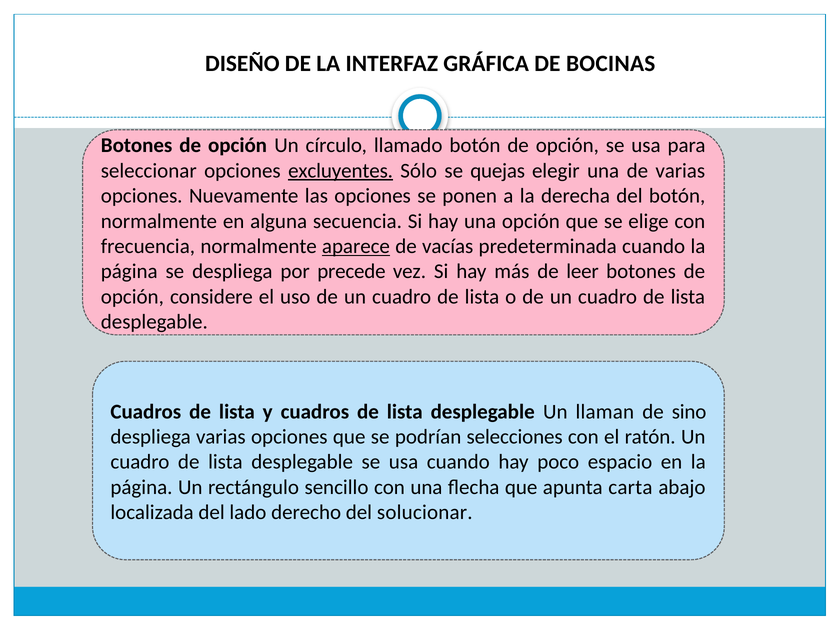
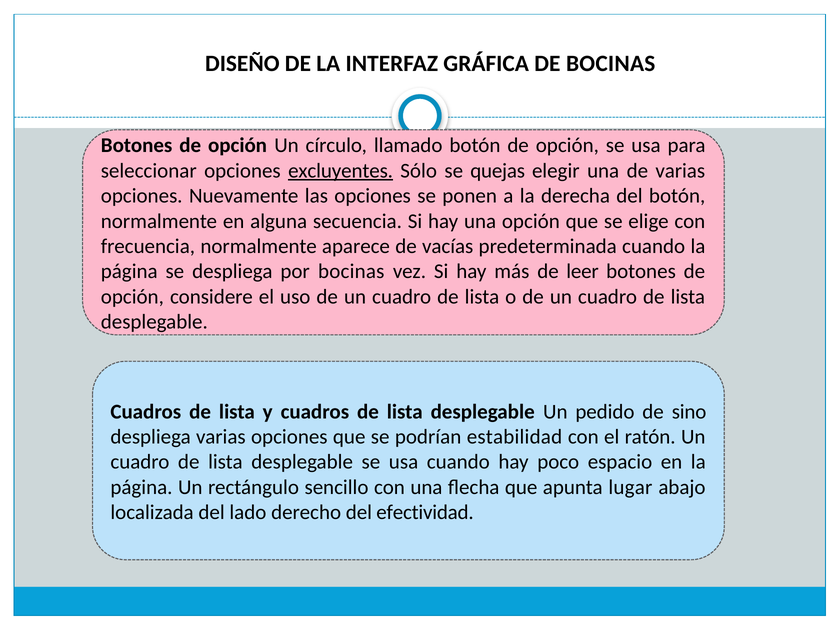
aparece underline: present -> none
por precede: precede -> bocinas
llaman: llaman -> pedido
selecciones: selecciones -> estabilidad
carta: carta -> lugar
solucionar: solucionar -> efectividad
